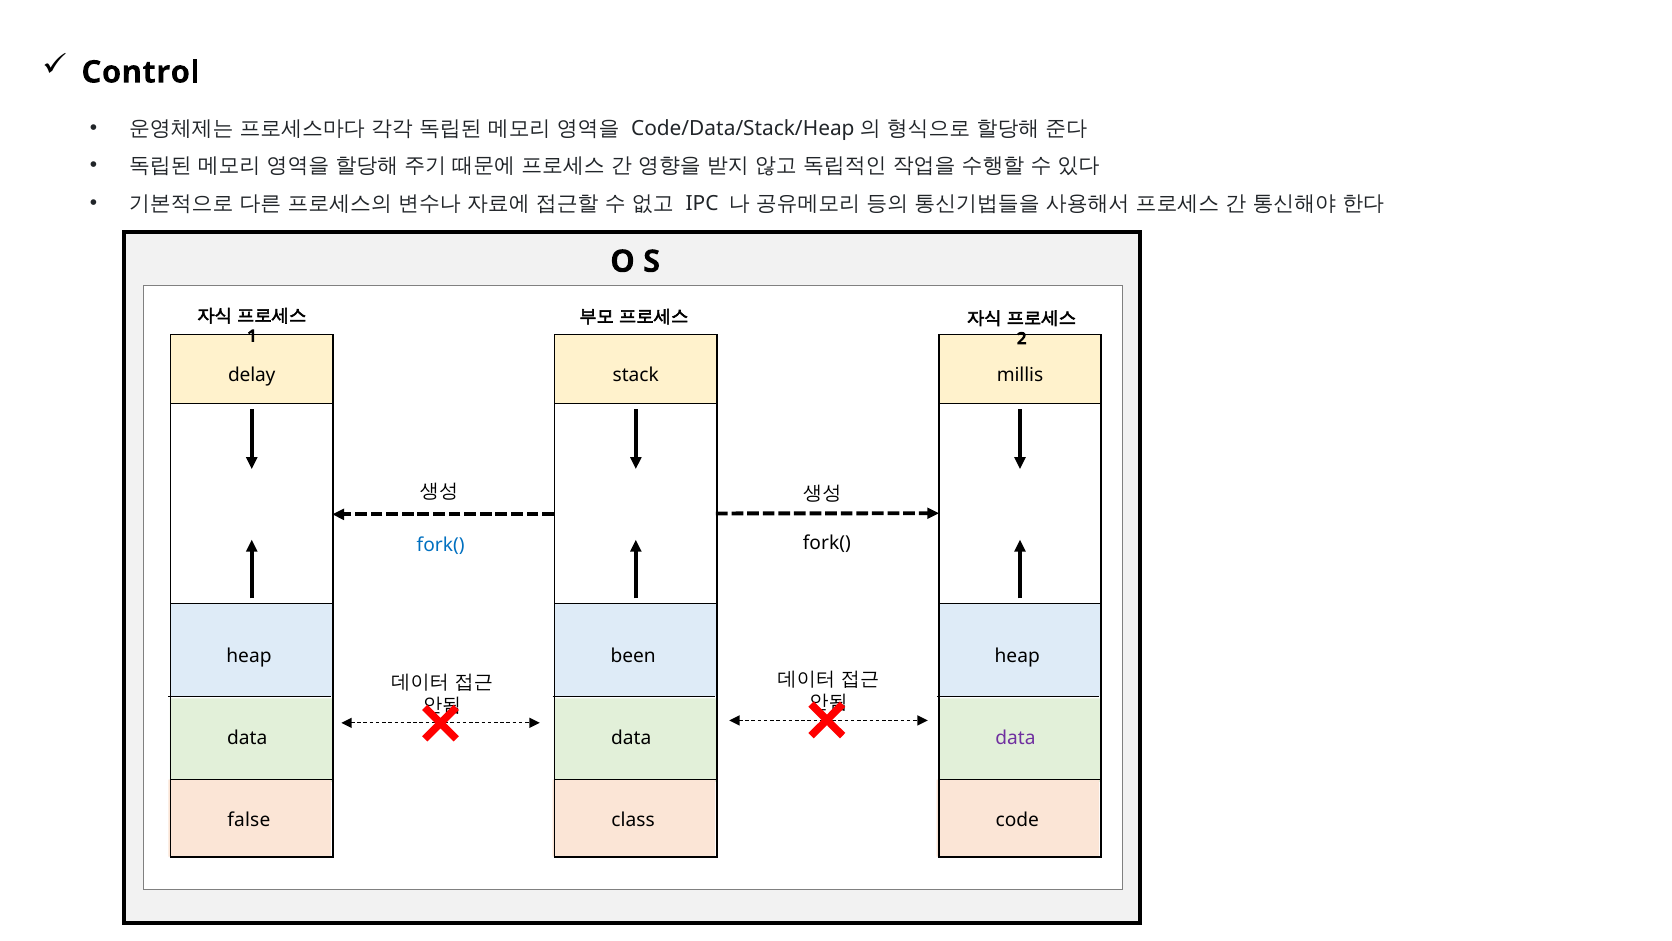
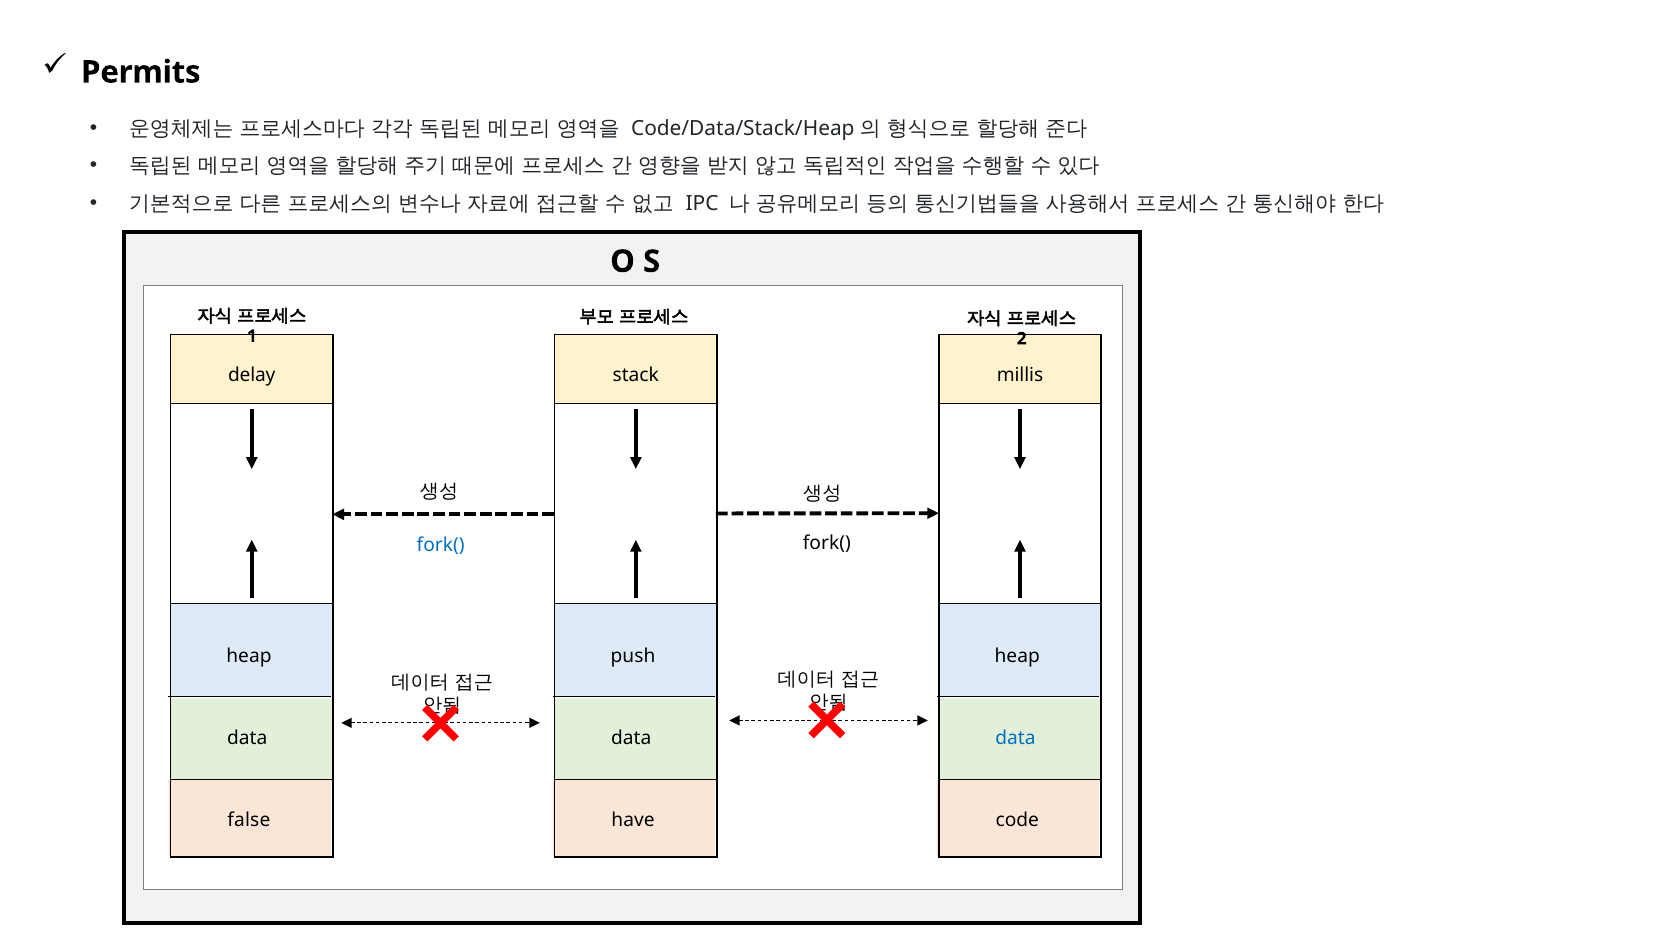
Control: Control -> Permits
been: been -> push
data at (1015, 738) colour: purple -> blue
class: class -> have
